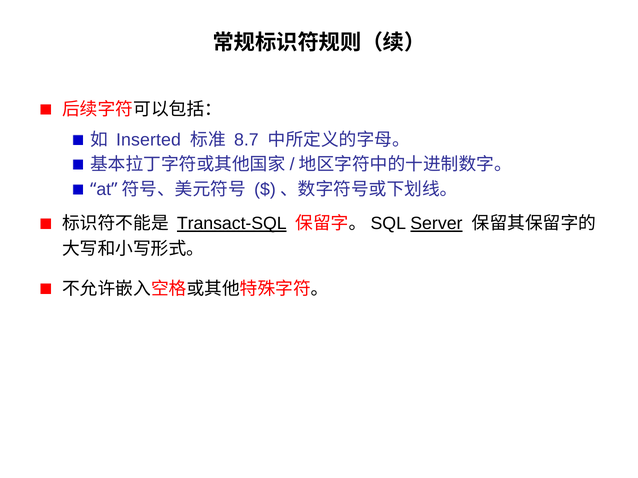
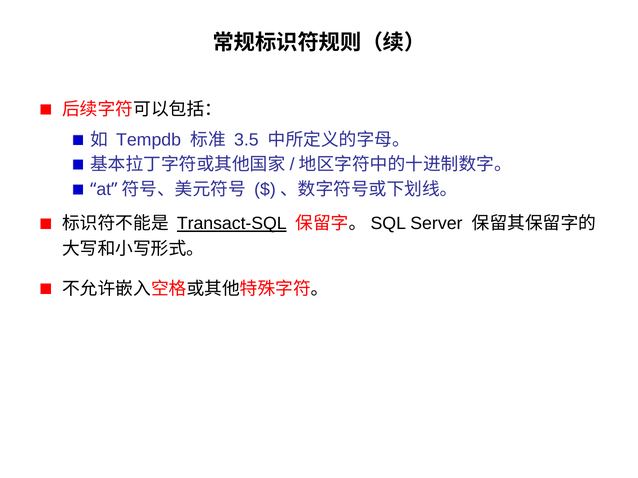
Inserted: Inserted -> Tempdb
8.7: 8.7 -> 3.5
Server underline: present -> none
